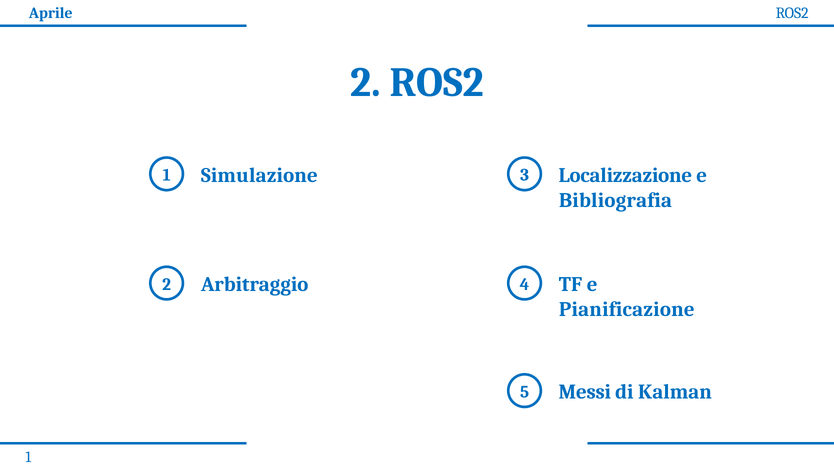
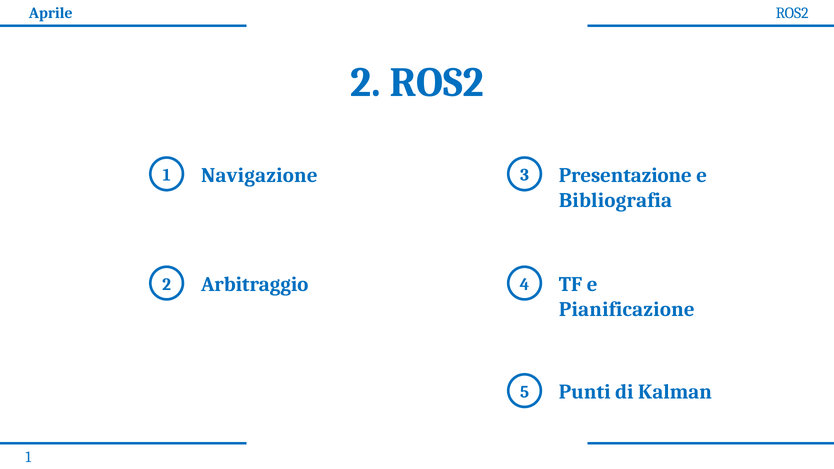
Simulazione: Simulazione -> Navigazione
Localizzazione: Localizzazione -> Presentazione
Messi: Messi -> Punti
